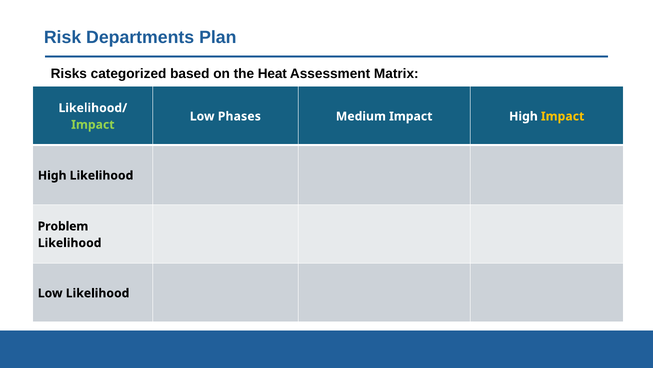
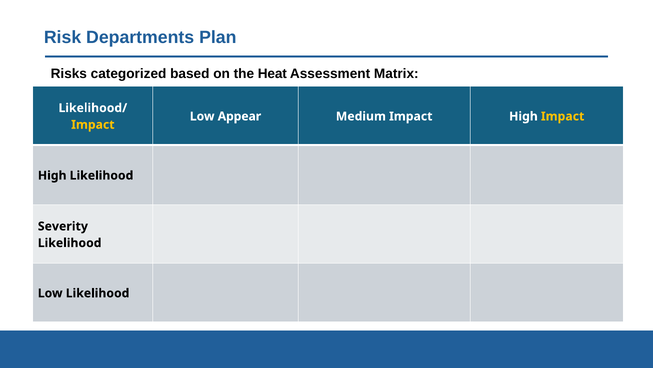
Phases: Phases -> Appear
Impact at (93, 124) colour: light green -> yellow
Problem: Problem -> Severity
